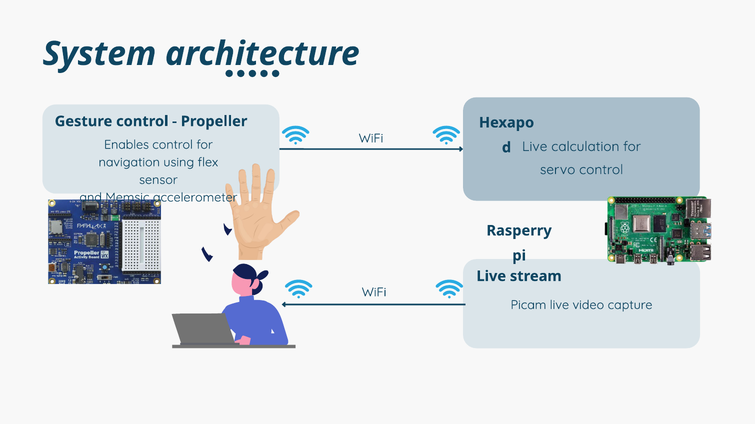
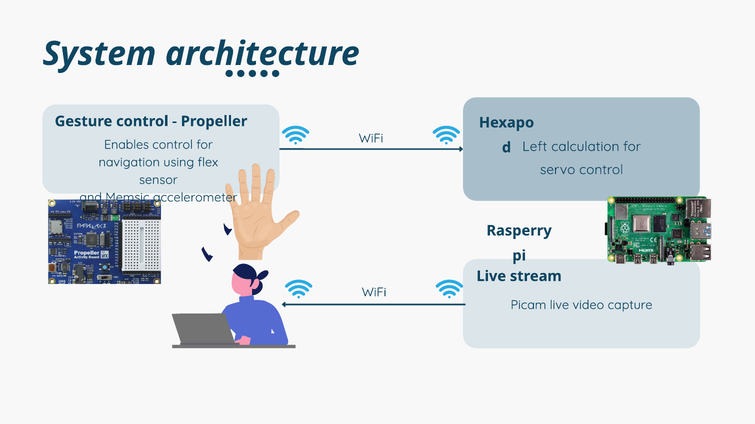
Live at (535, 147): Live -> Left
